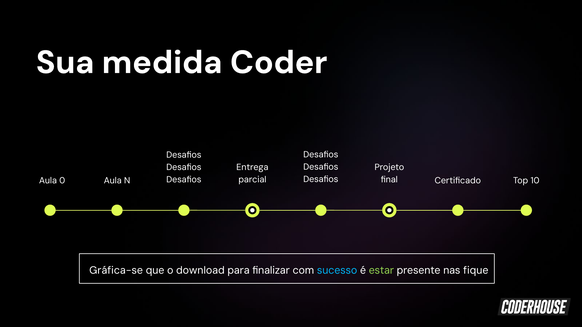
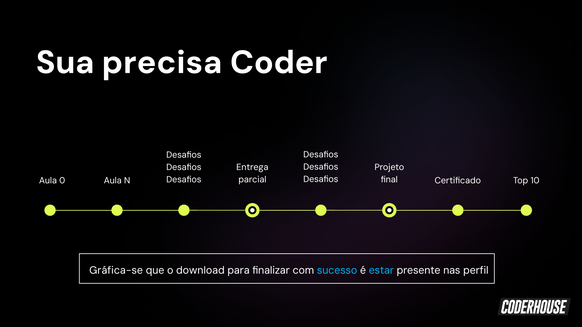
medida: medida -> precisa
estar colour: light green -> light blue
fique: fique -> perfil
